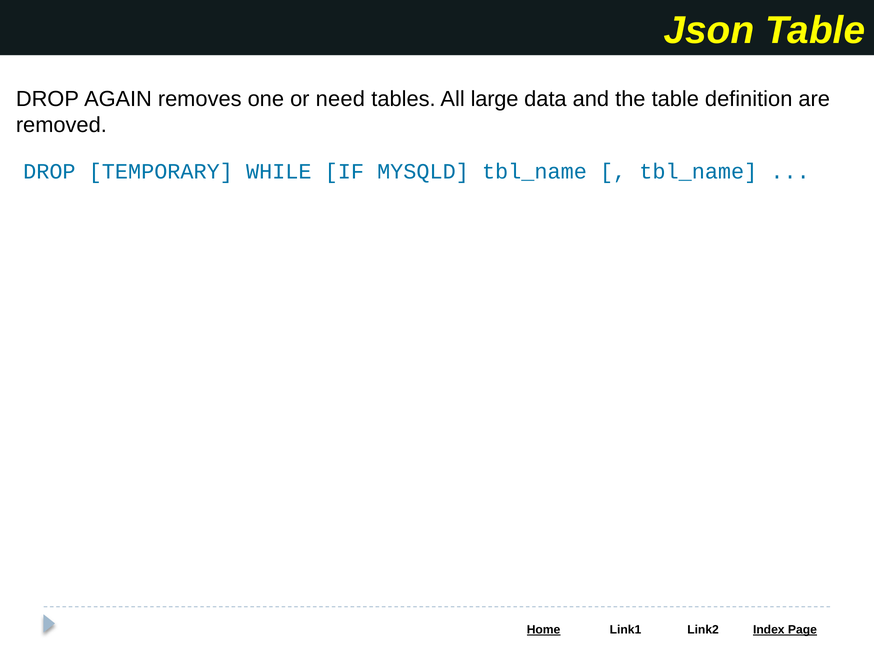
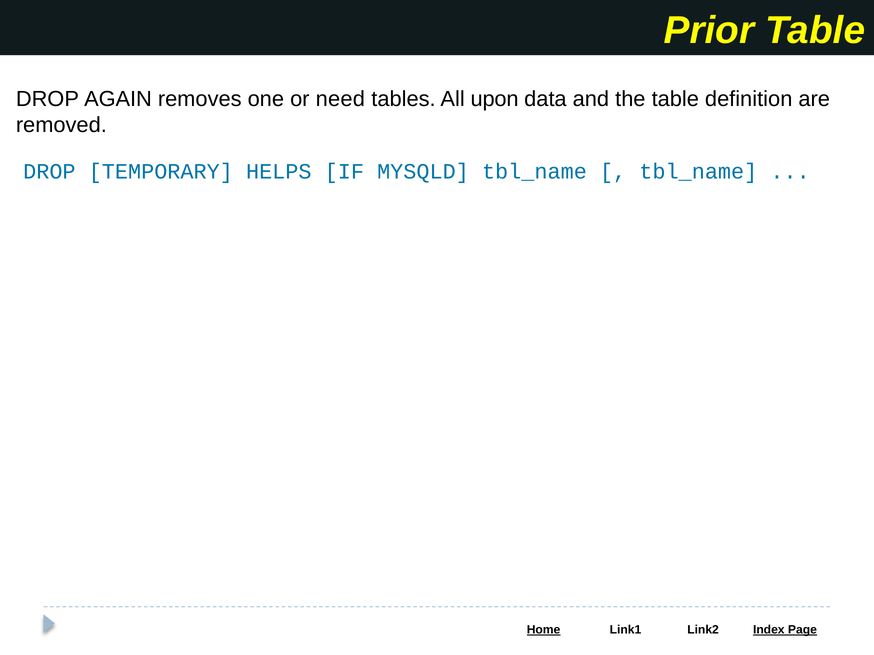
Json: Json -> Prior
large: large -> upon
WHILE: WHILE -> HELPS
